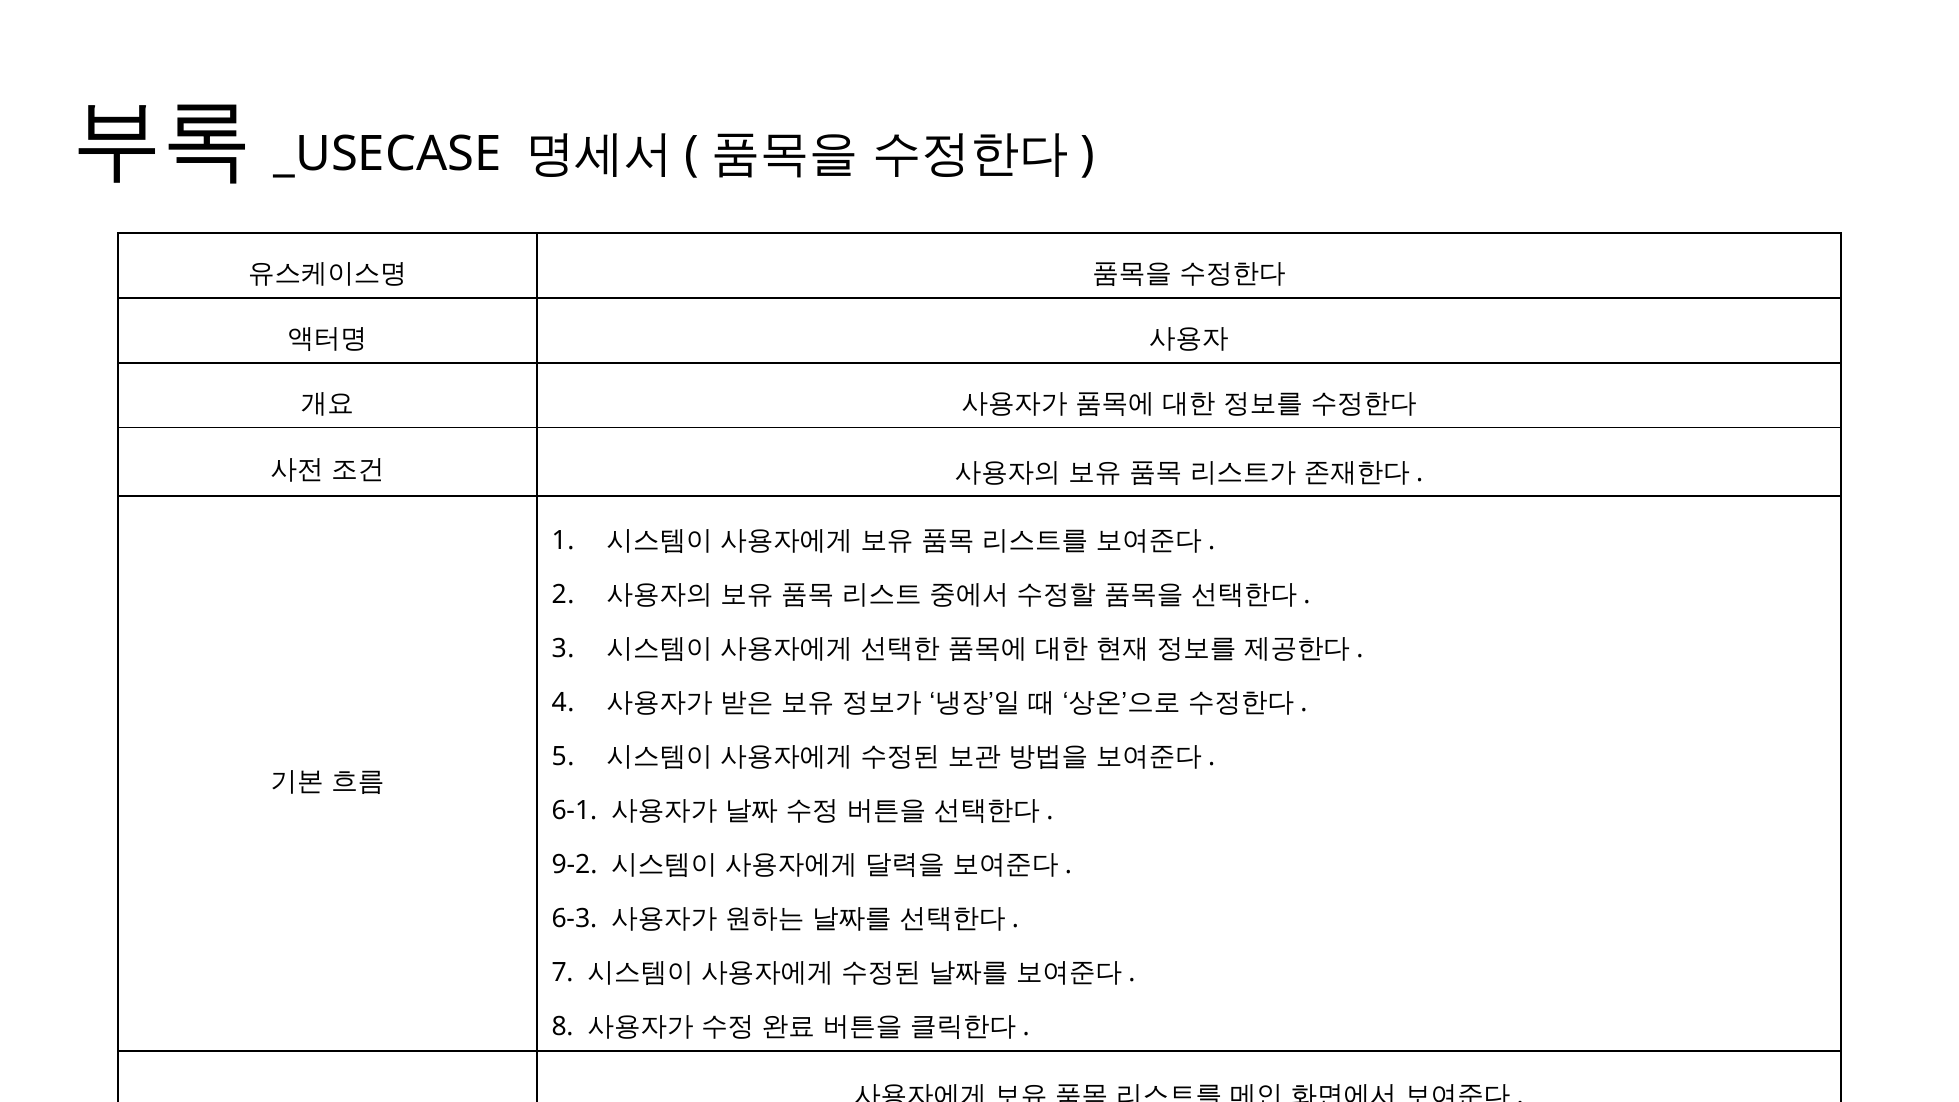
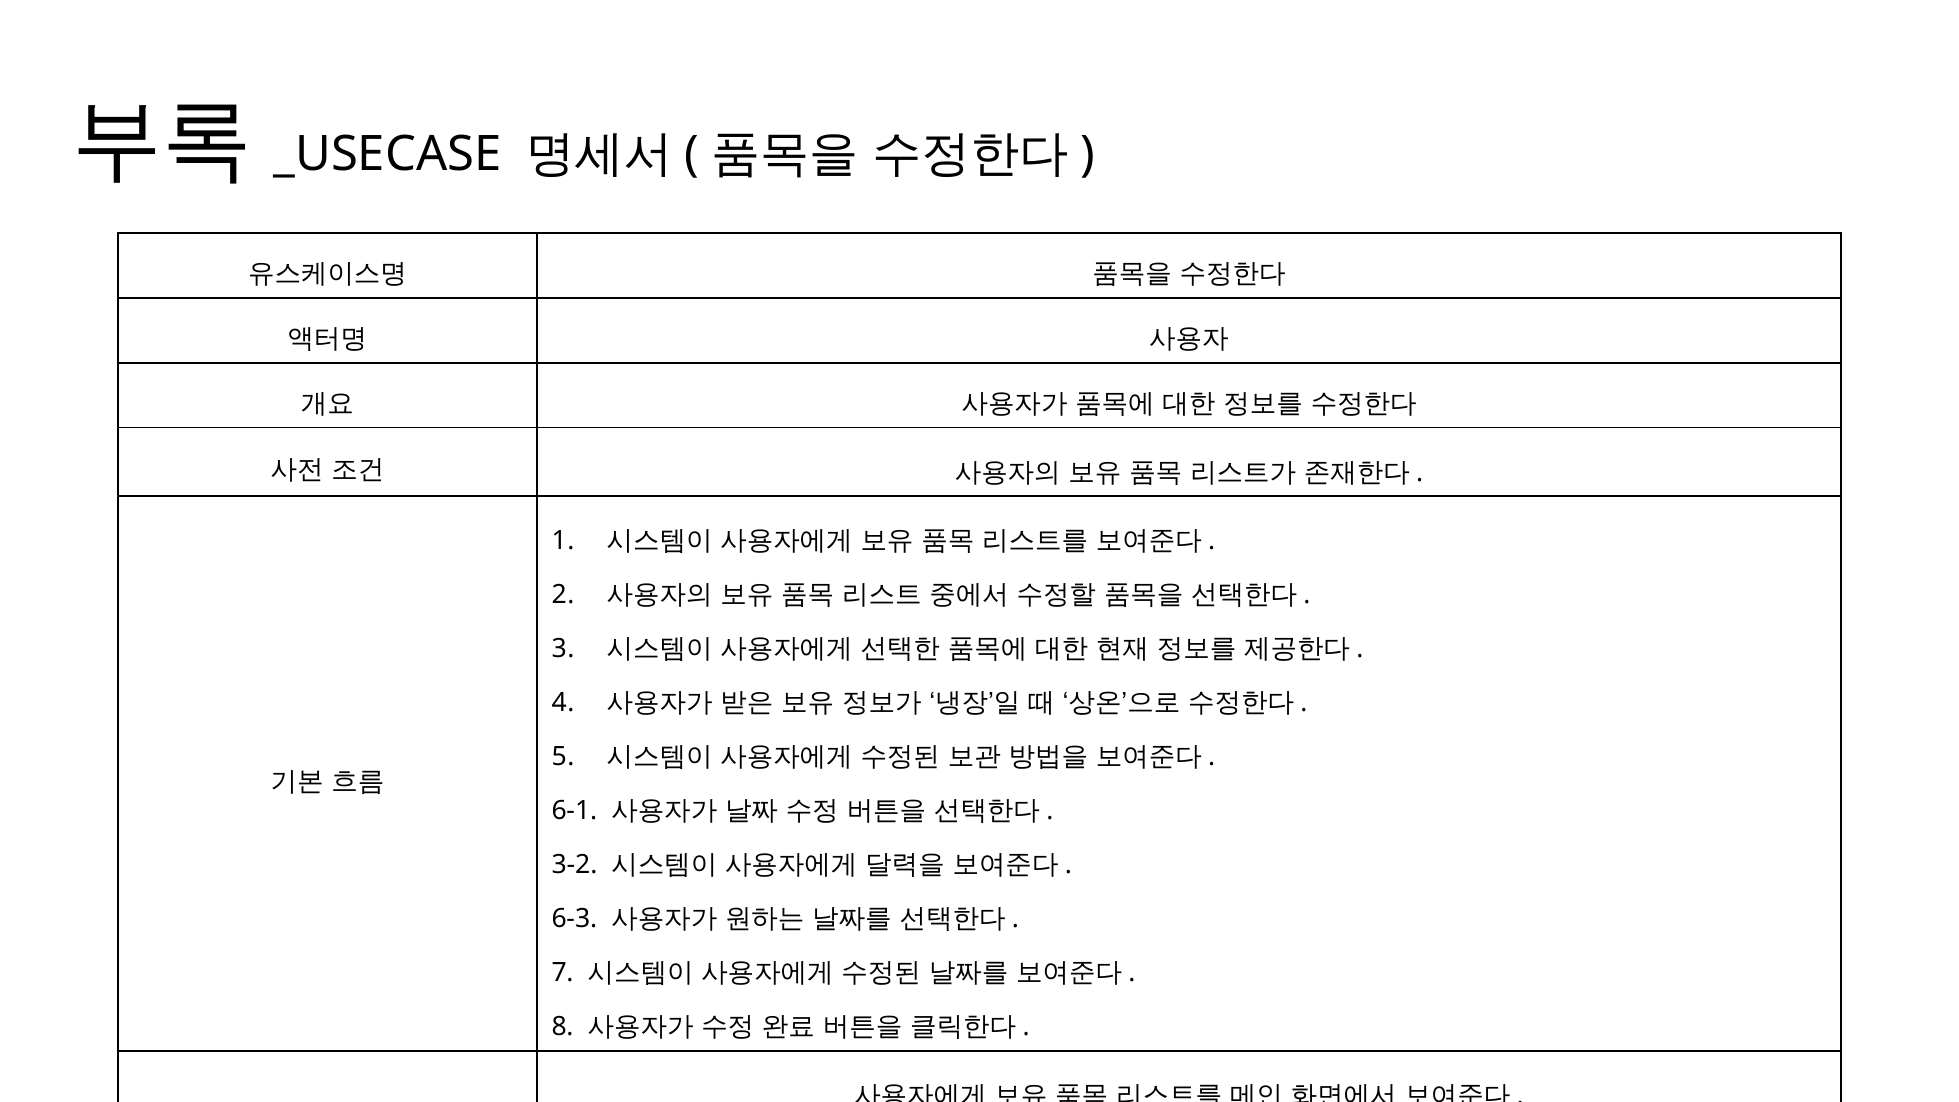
9-2: 9-2 -> 3-2
